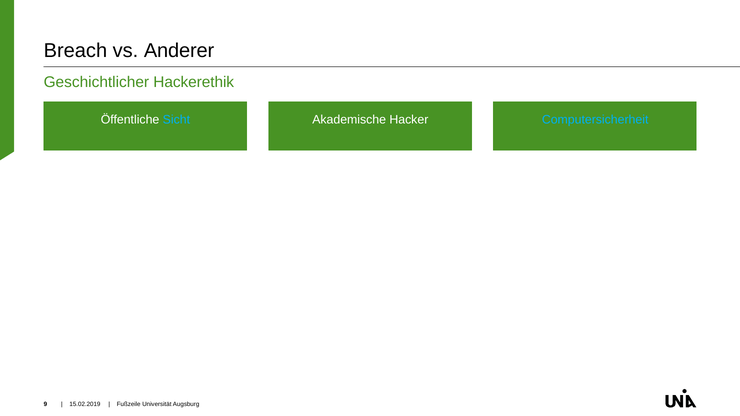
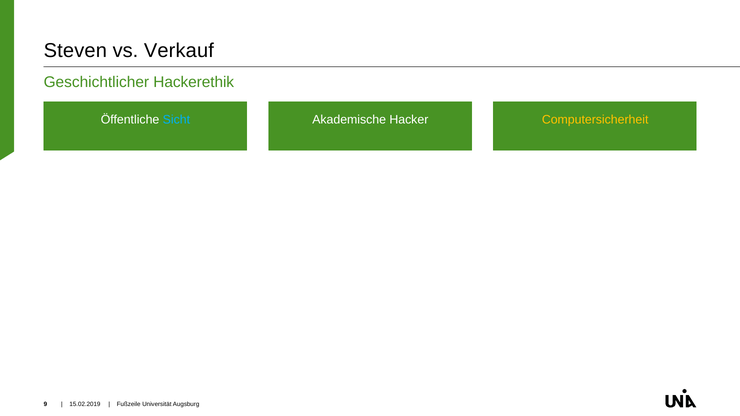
Breach: Breach -> Steven
Anderer: Anderer -> Verkauf
Computersicherheit colour: light blue -> yellow
